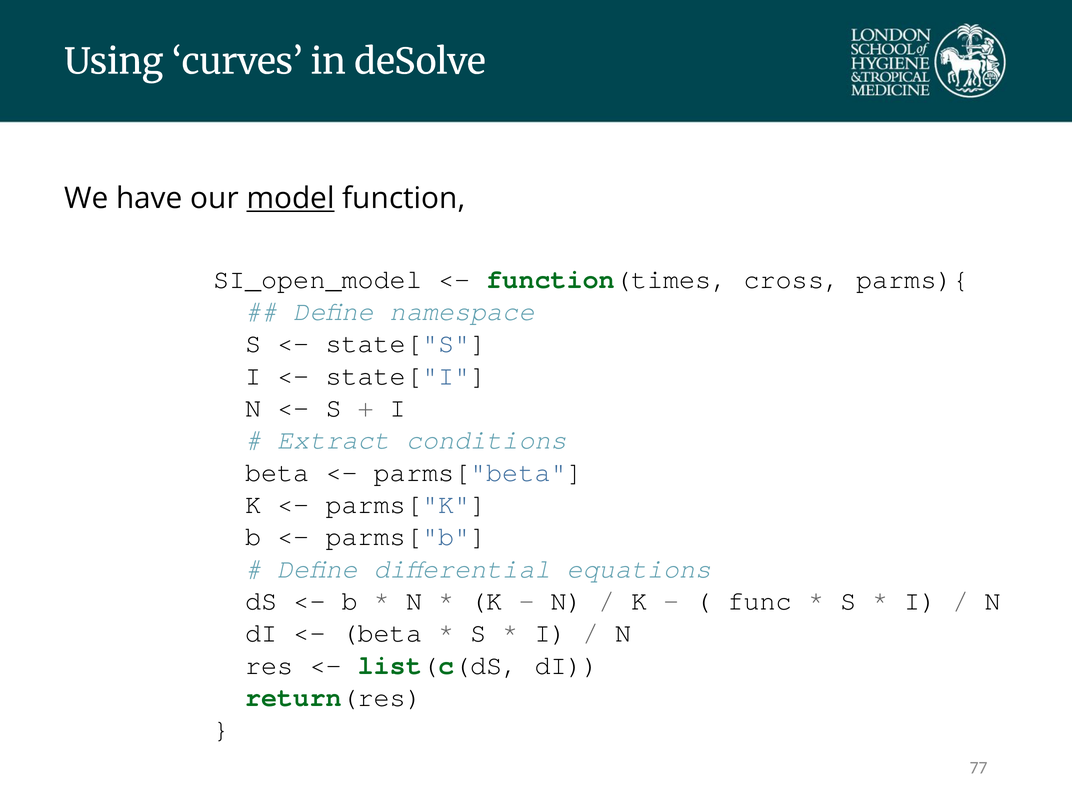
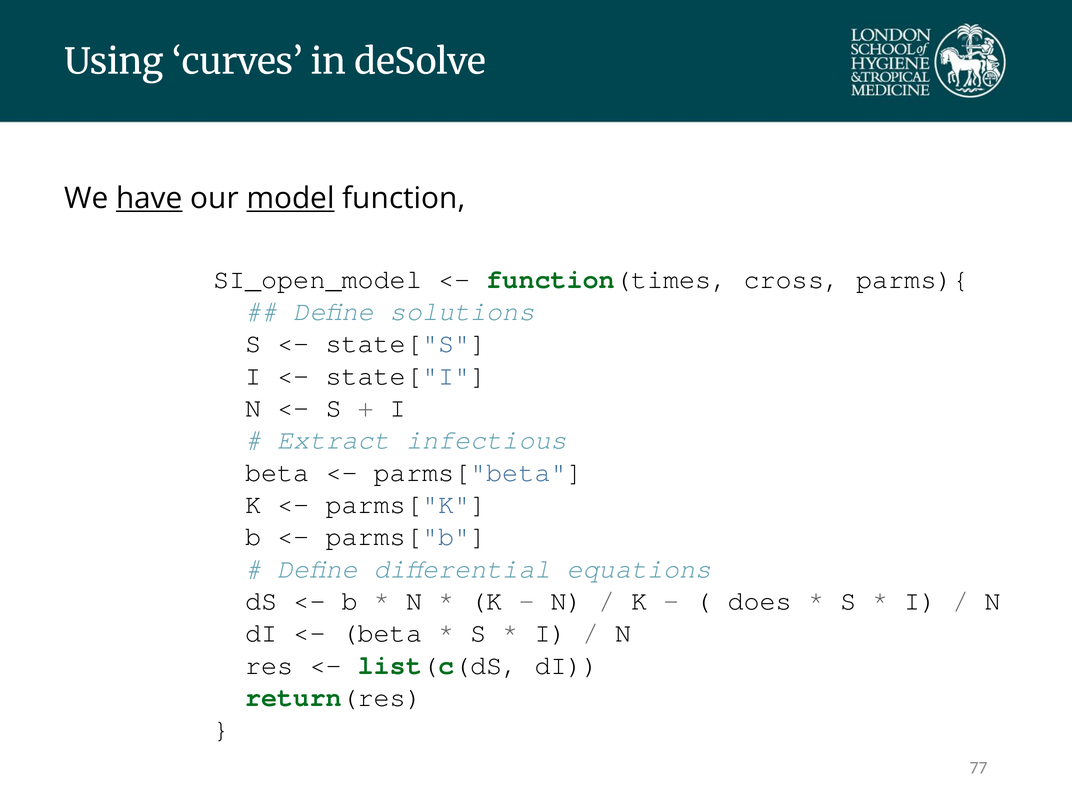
have underline: none -> present
namespace: namespace -> solutions
conditions: conditions -> infectious
func: func -> does
